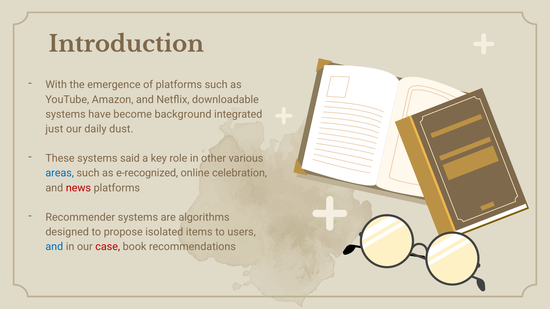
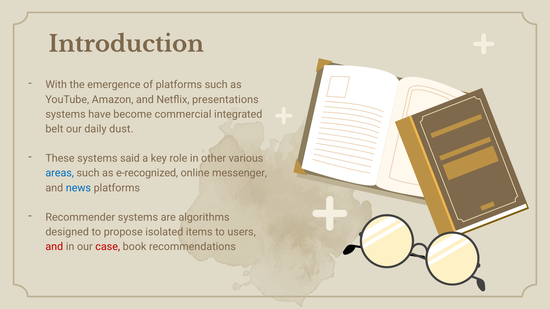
downloadable: downloadable -> presentations
background: background -> commercial
just: just -> belt
celebration: celebration -> messenger
news colour: red -> blue
and at (54, 247) colour: blue -> red
